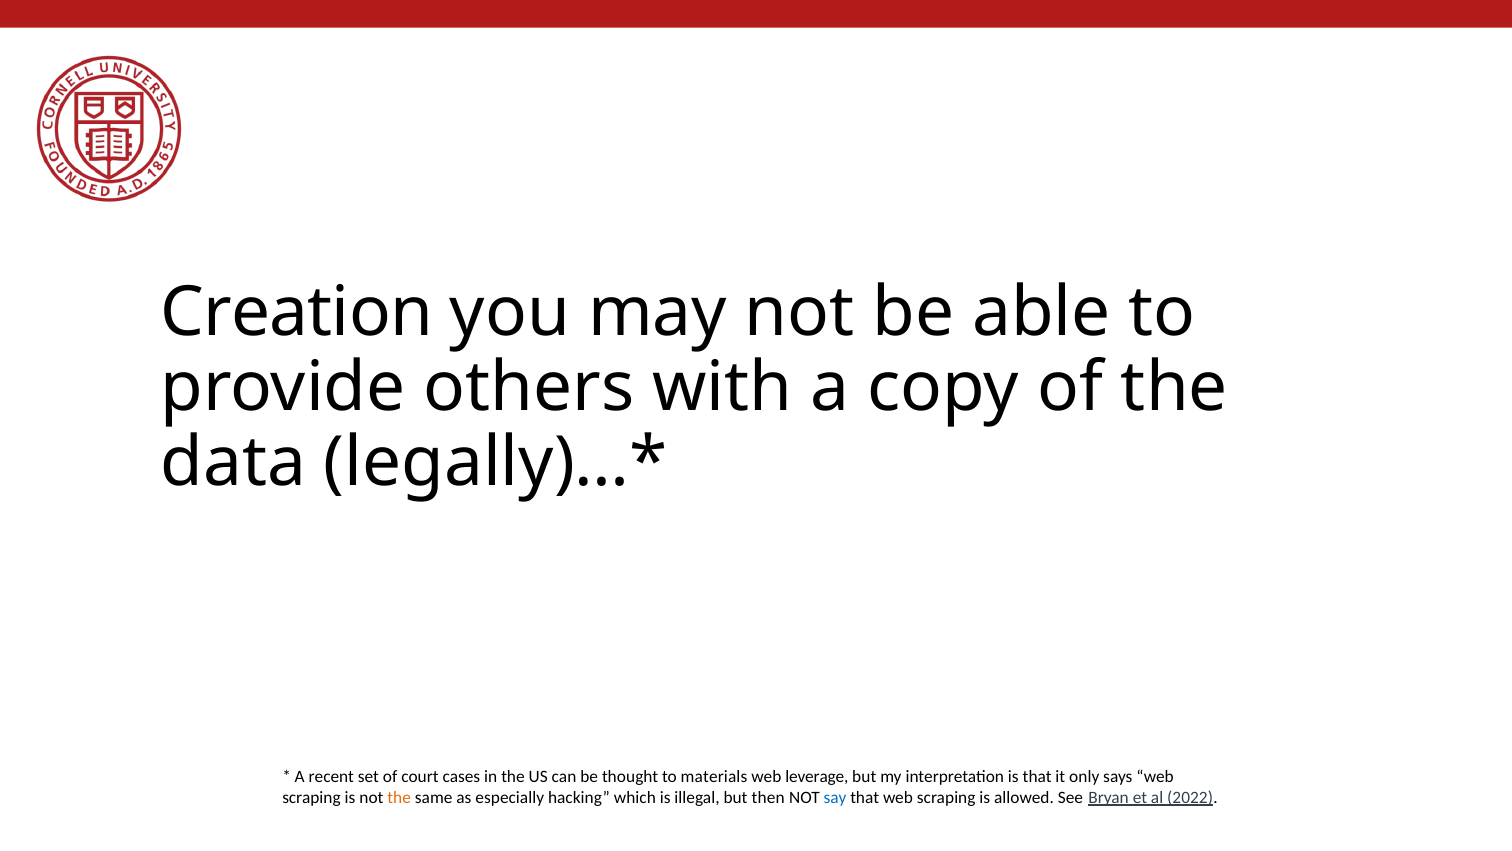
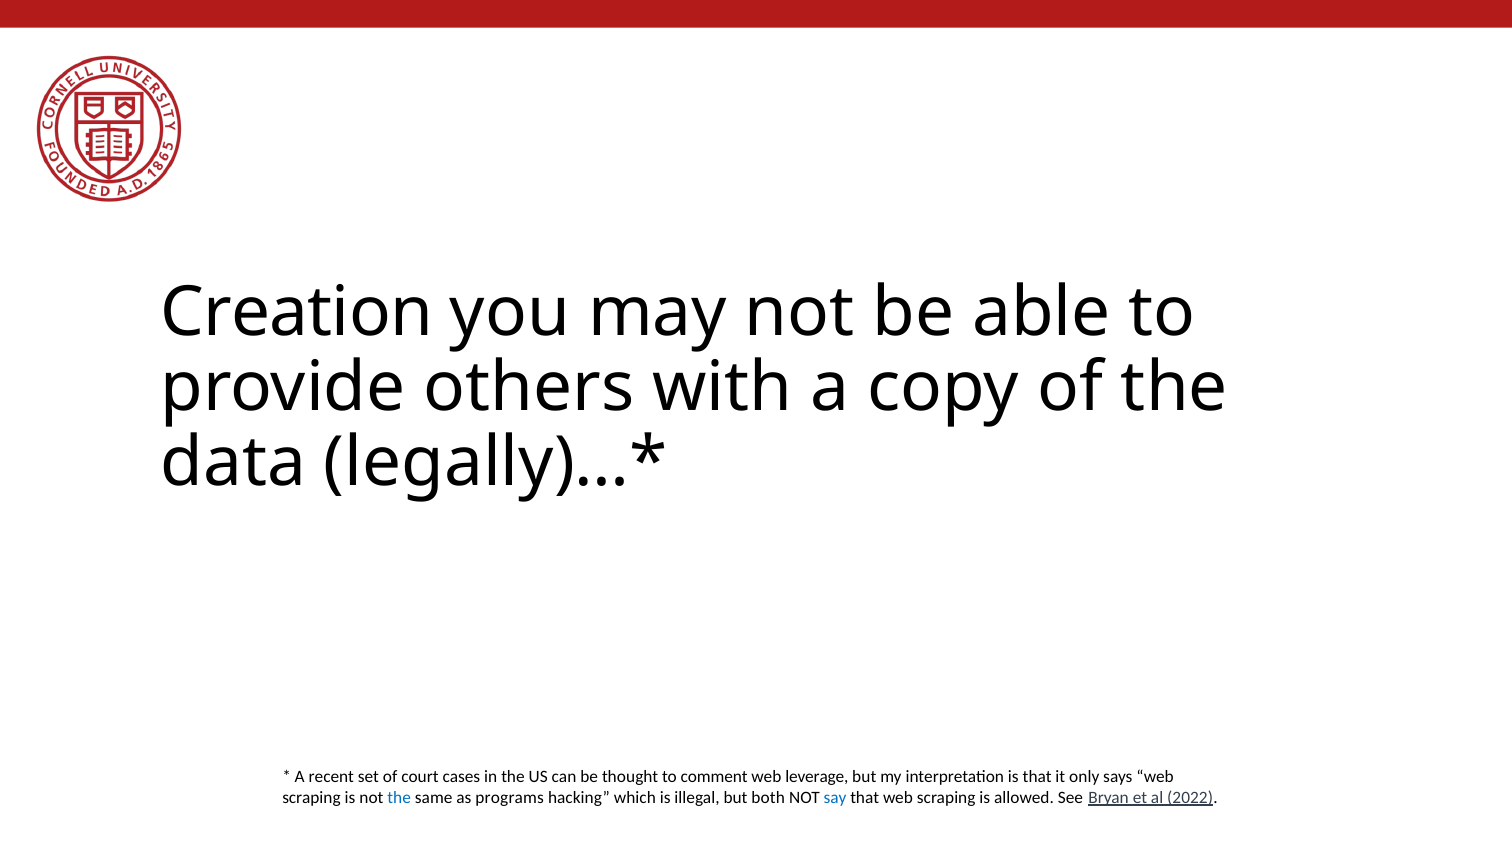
materials: materials -> comment
the at (399, 797) colour: orange -> blue
especially: especially -> programs
then: then -> both
